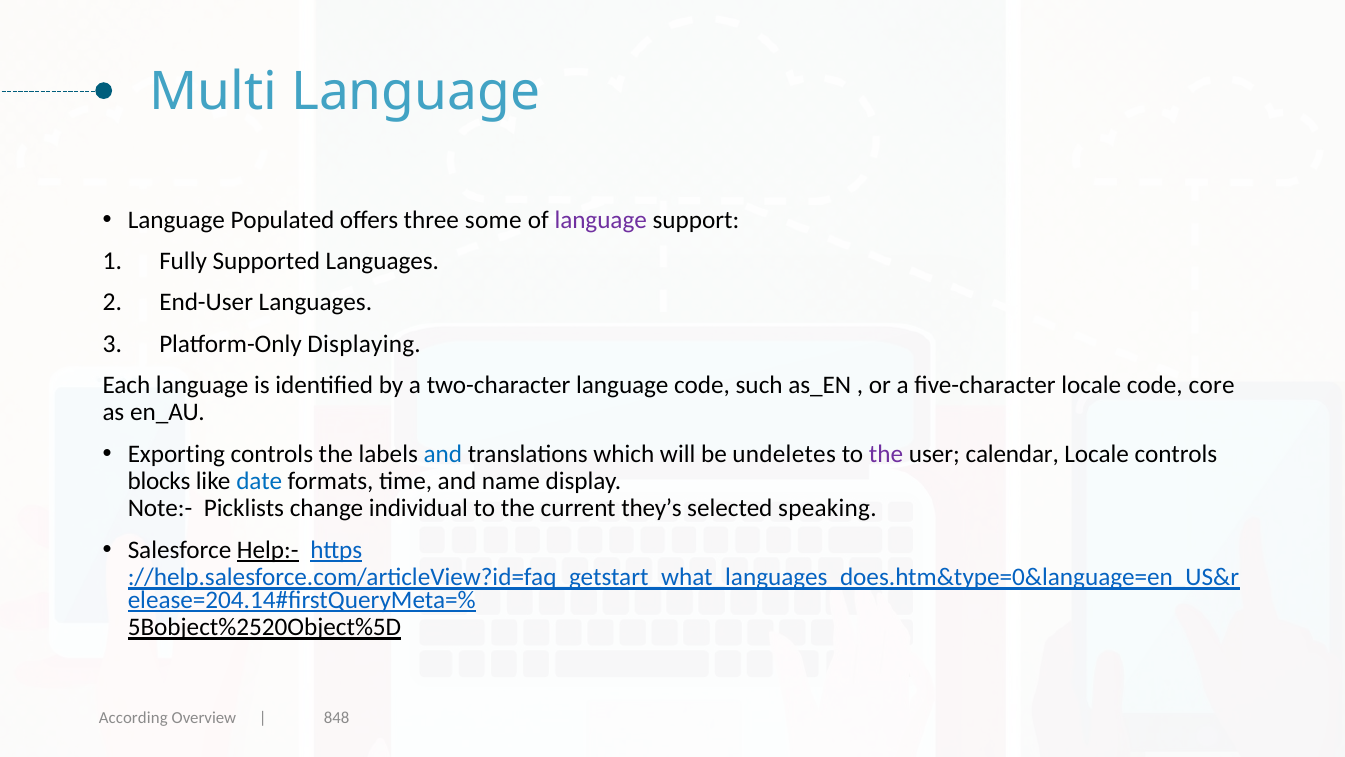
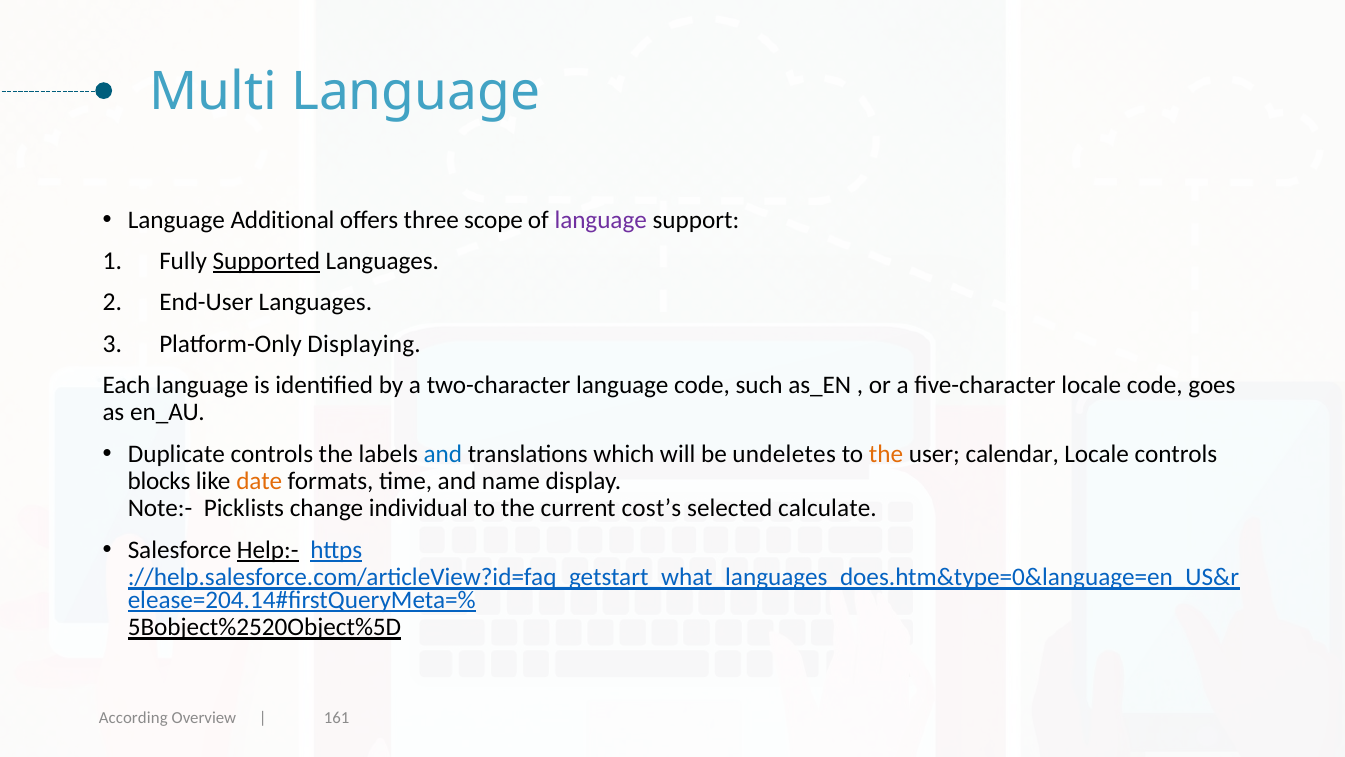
Populated: Populated -> Additional
some: some -> scope
Supported underline: none -> present
core: core -> goes
Exporting: Exporting -> Duplicate
the at (886, 453) colour: purple -> orange
date colour: blue -> orange
they’s: they’s -> cost’s
speaking: speaking -> calculate
848: 848 -> 161
